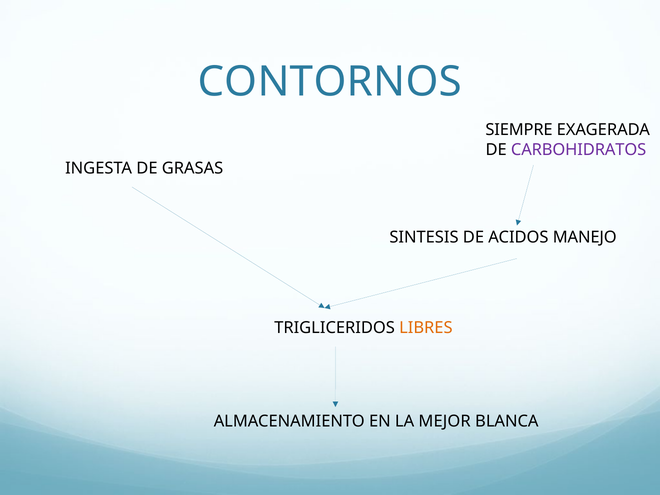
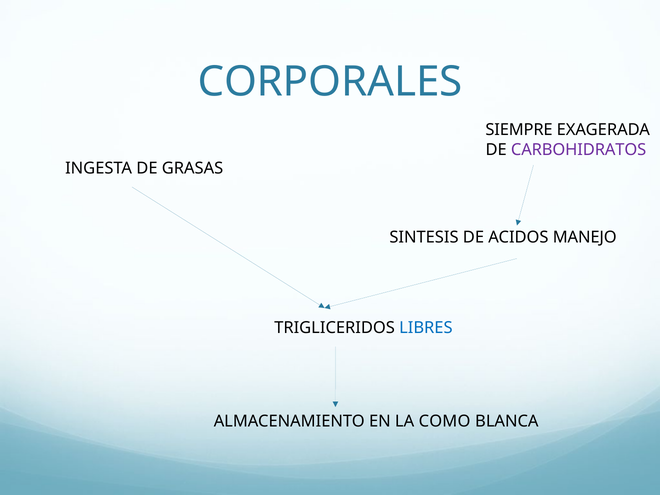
CONTORNOS: CONTORNOS -> CORPORALES
LIBRES colour: orange -> blue
MEJOR: MEJOR -> COMO
